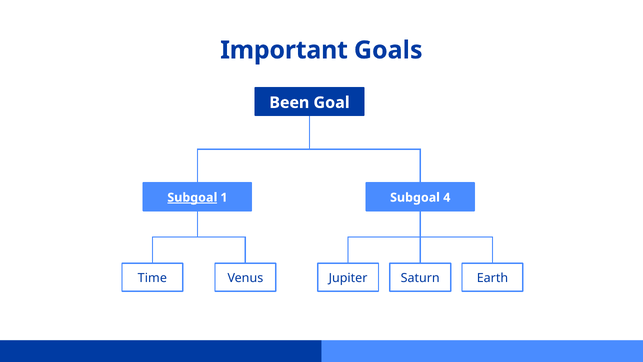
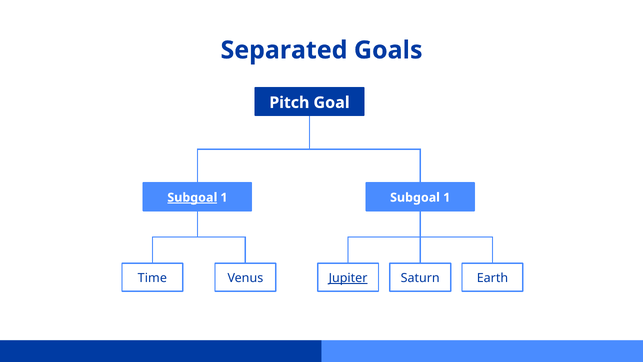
Important: Important -> Separated
Been: Been -> Pitch
1 Subgoal 4: 4 -> 1
Jupiter underline: none -> present
